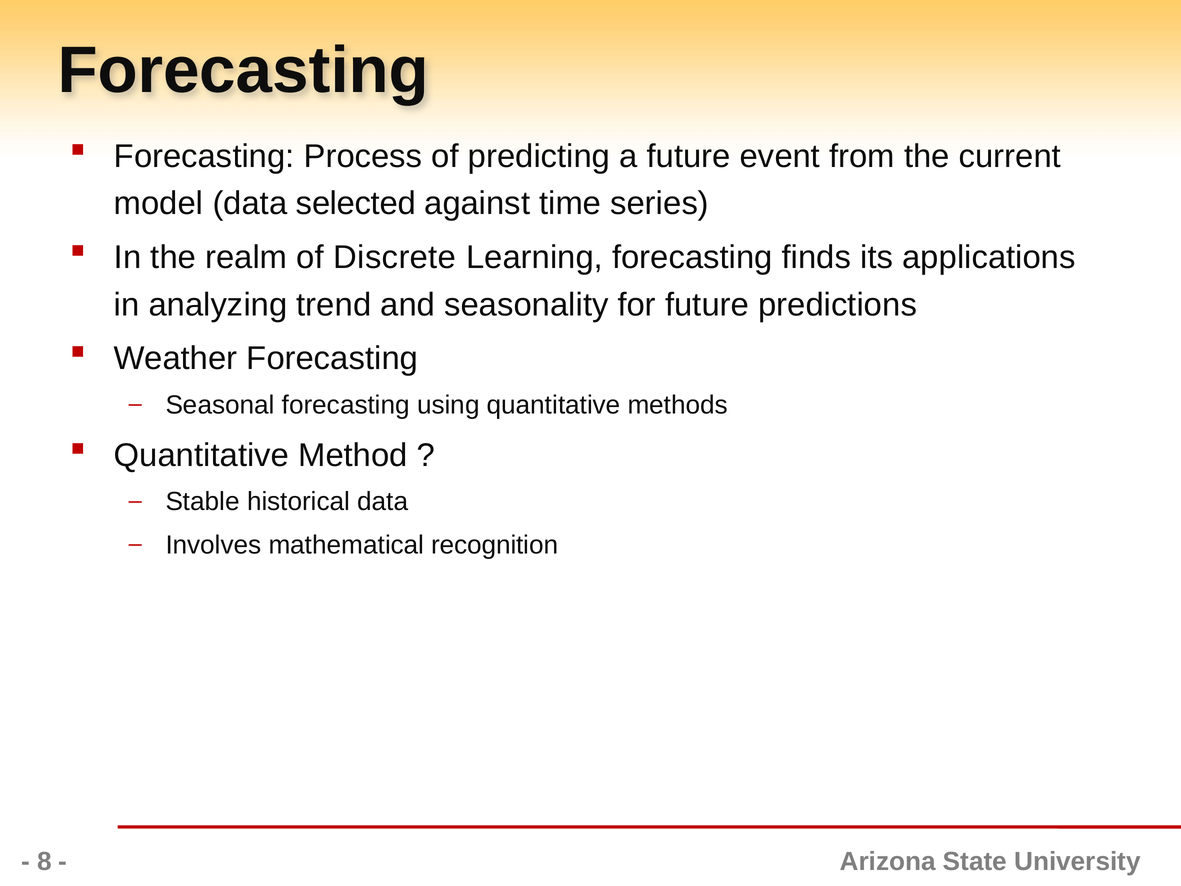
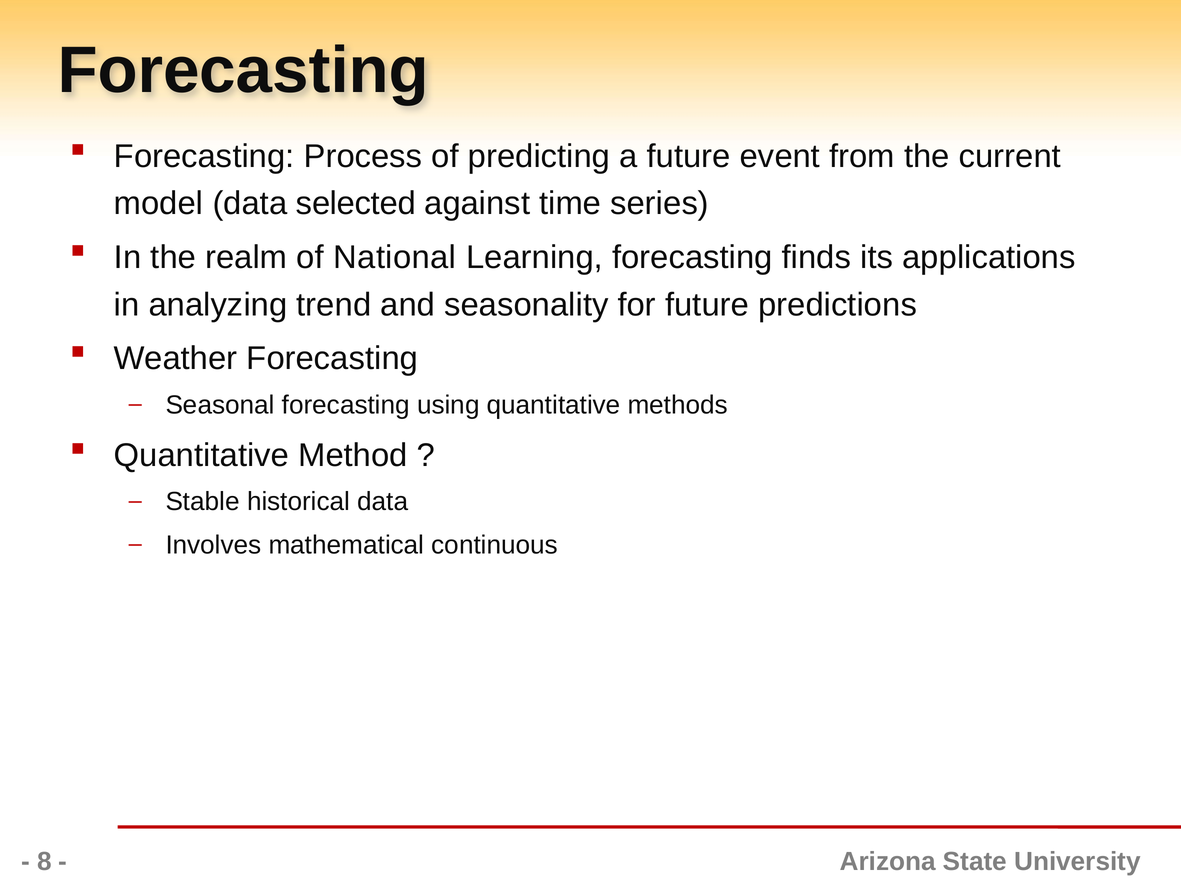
Discrete: Discrete -> National
recognition: recognition -> continuous
